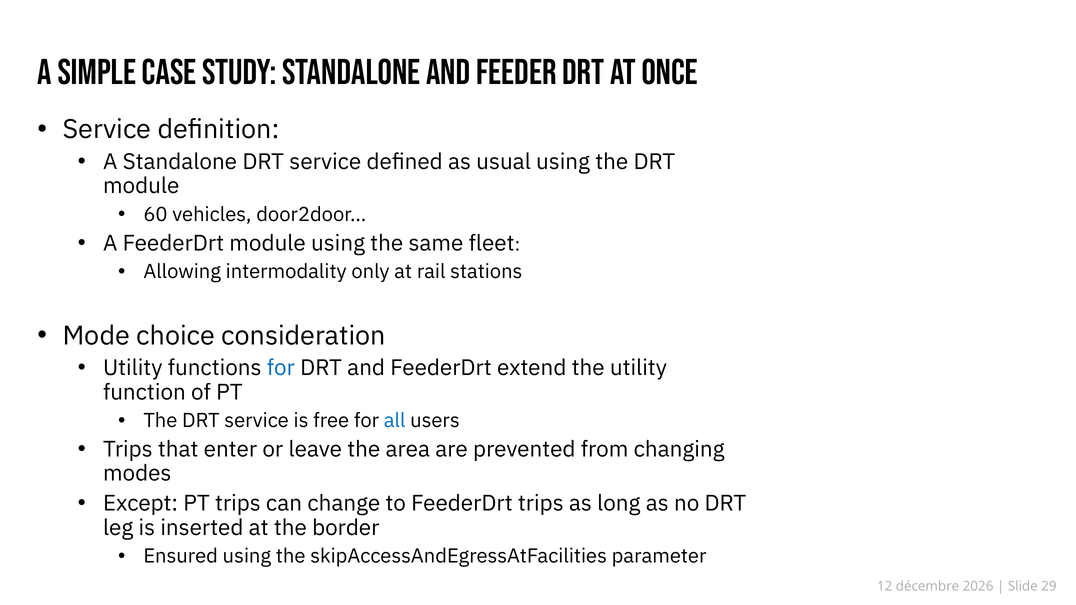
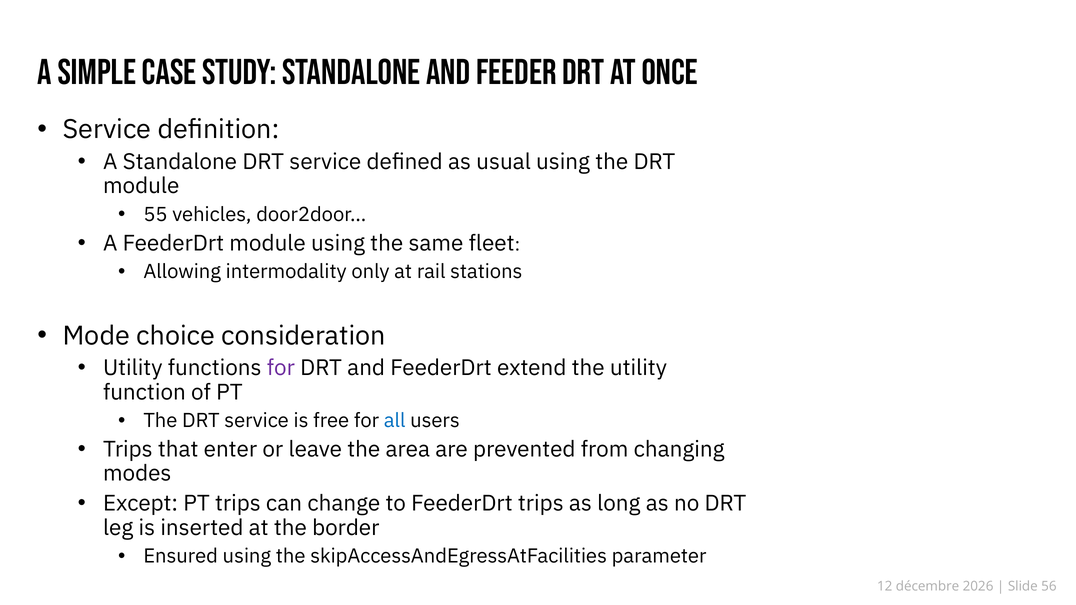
60: 60 -> 55
for at (281, 368) colour: blue -> purple
29: 29 -> 56
